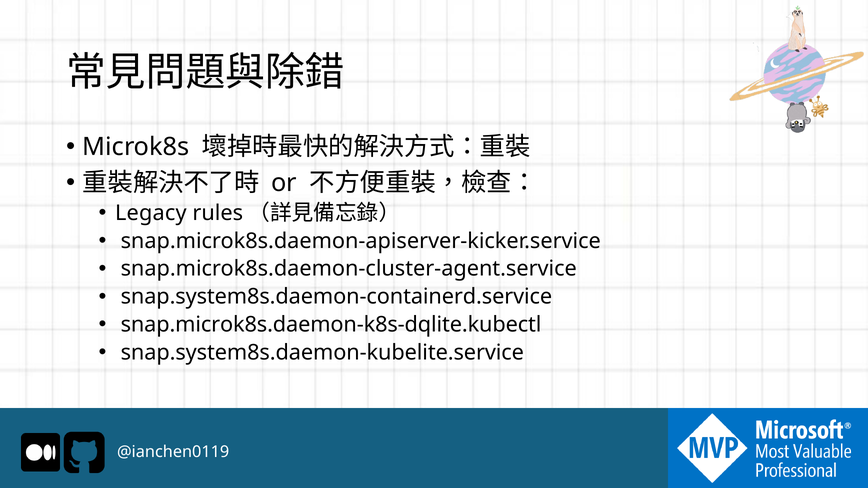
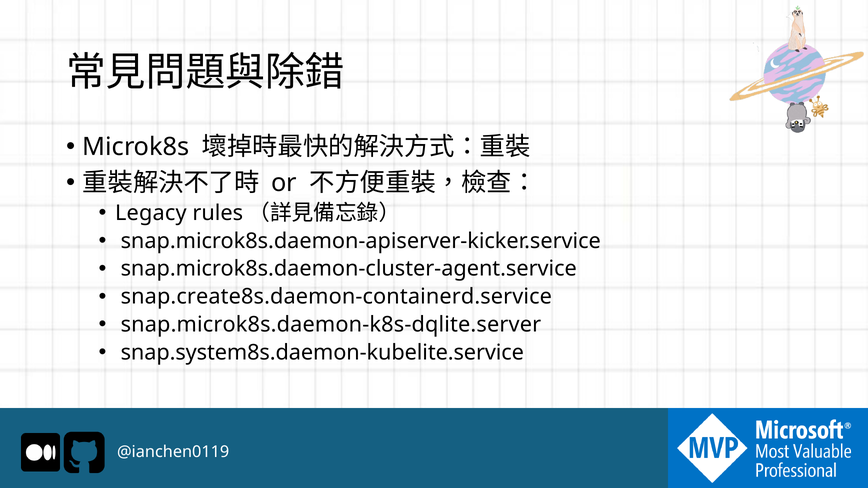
snap.system8s.daemon-containerd.service: snap.system8s.daemon-containerd.service -> snap.create8s.daemon-containerd.service
snap.microk8s.daemon-k8s-dqlite.kubectl: snap.microk8s.daemon-k8s-dqlite.kubectl -> snap.microk8s.daemon-k8s-dqlite.server
